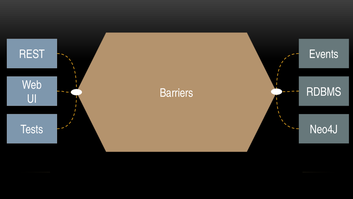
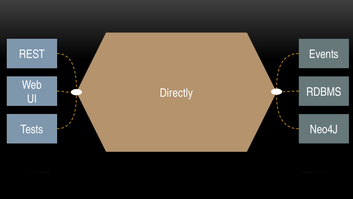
Barriers: Barriers -> Directly
